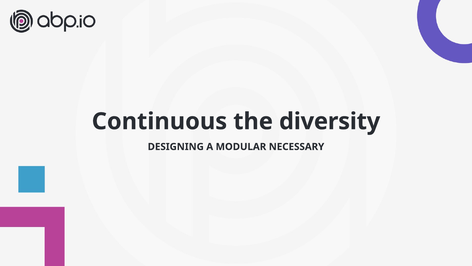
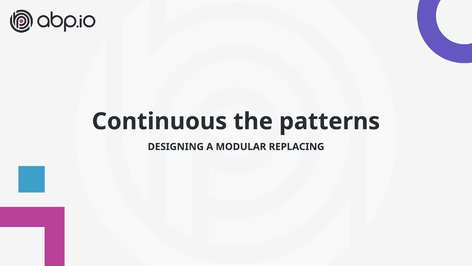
diversity: diversity -> patterns
NECESSARY: NECESSARY -> REPLACING
